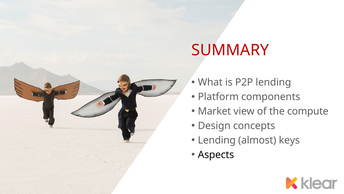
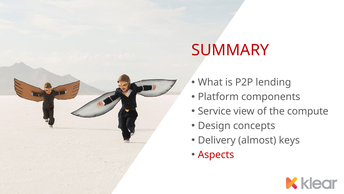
Market: Market -> Service
Lending at (217, 140): Lending -> Delivery
Aspects colour: black -> red
